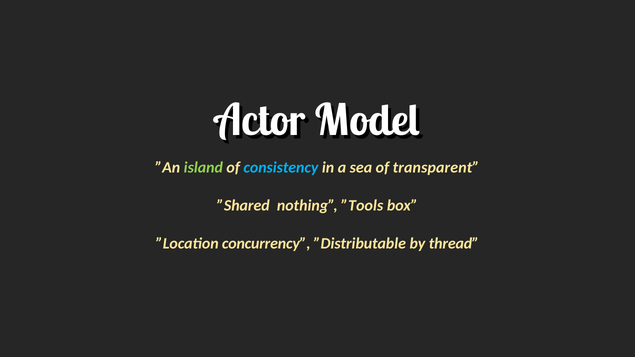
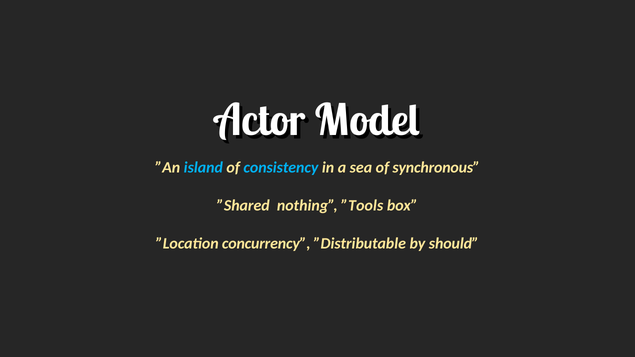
island colour: light green -> light blue
transparent: transparent -> synchronous
thread: thread -> should
